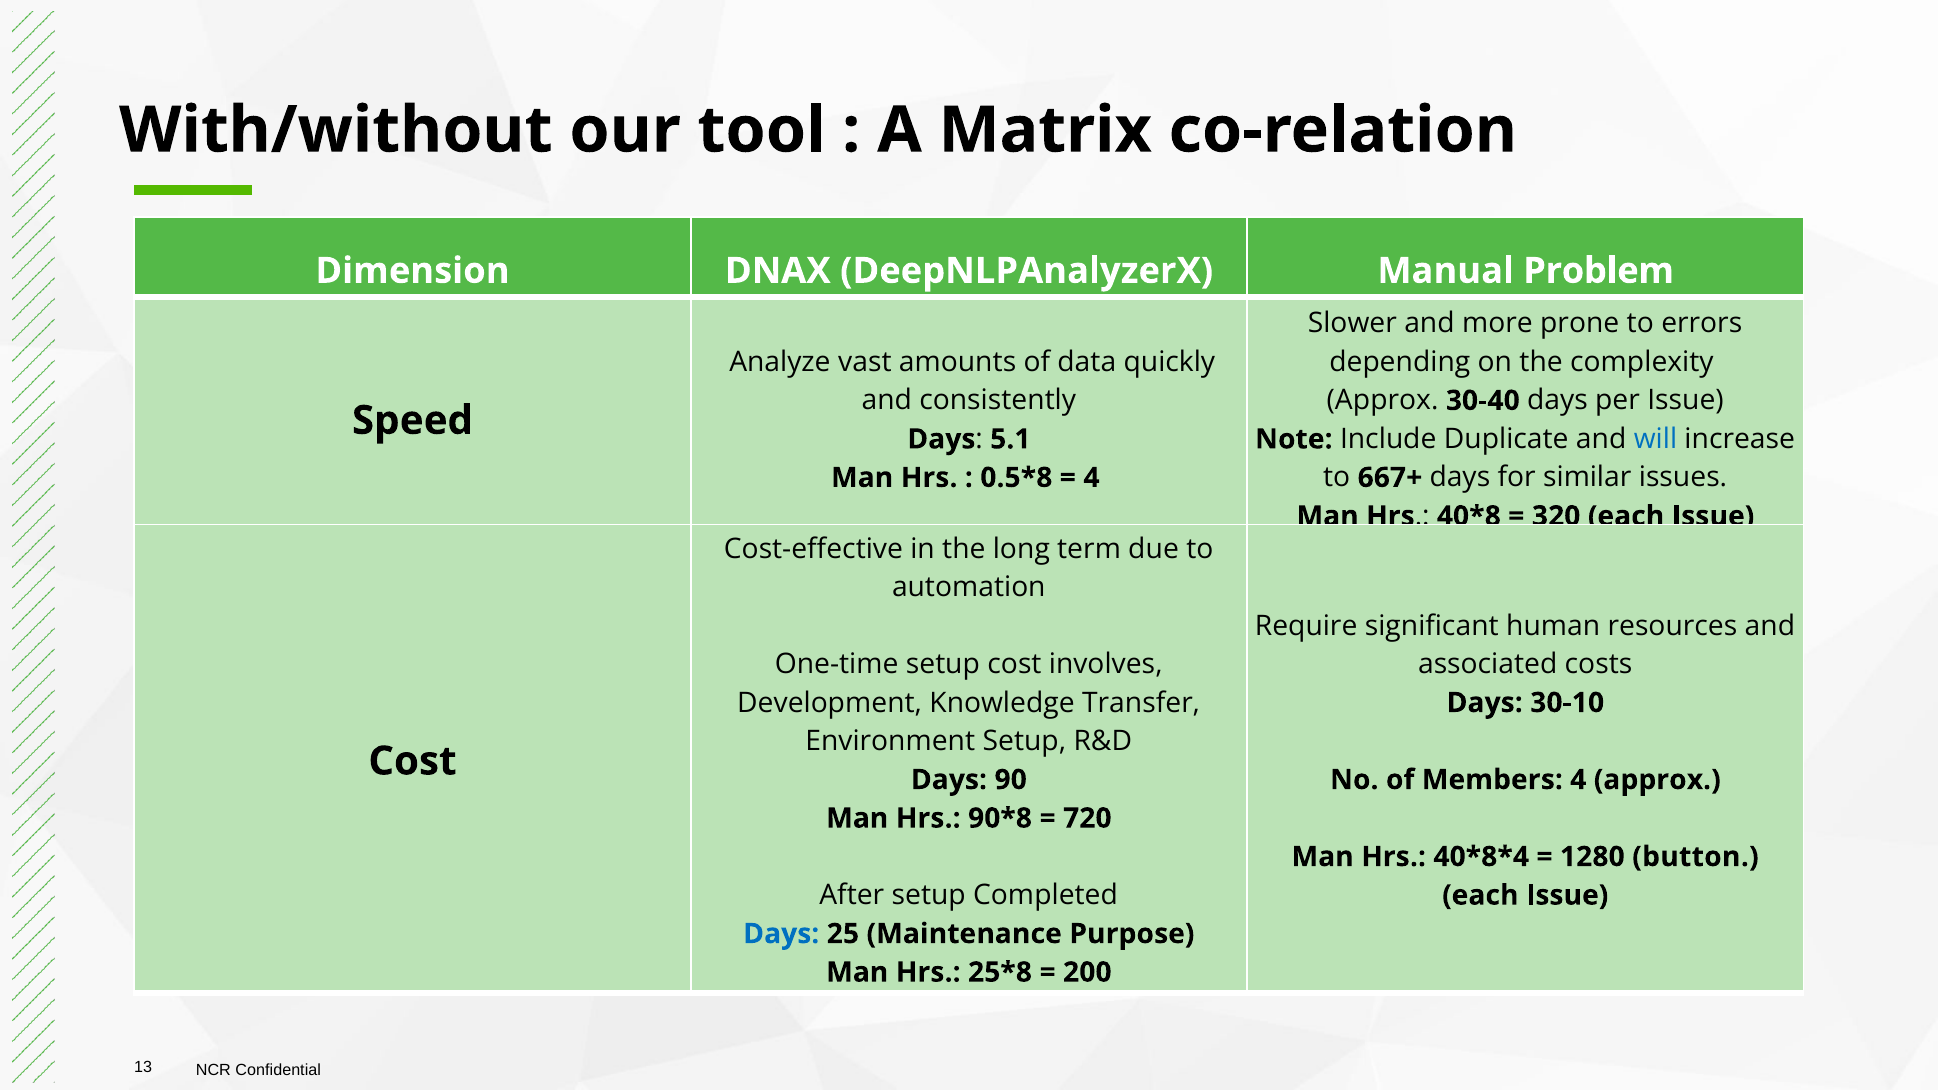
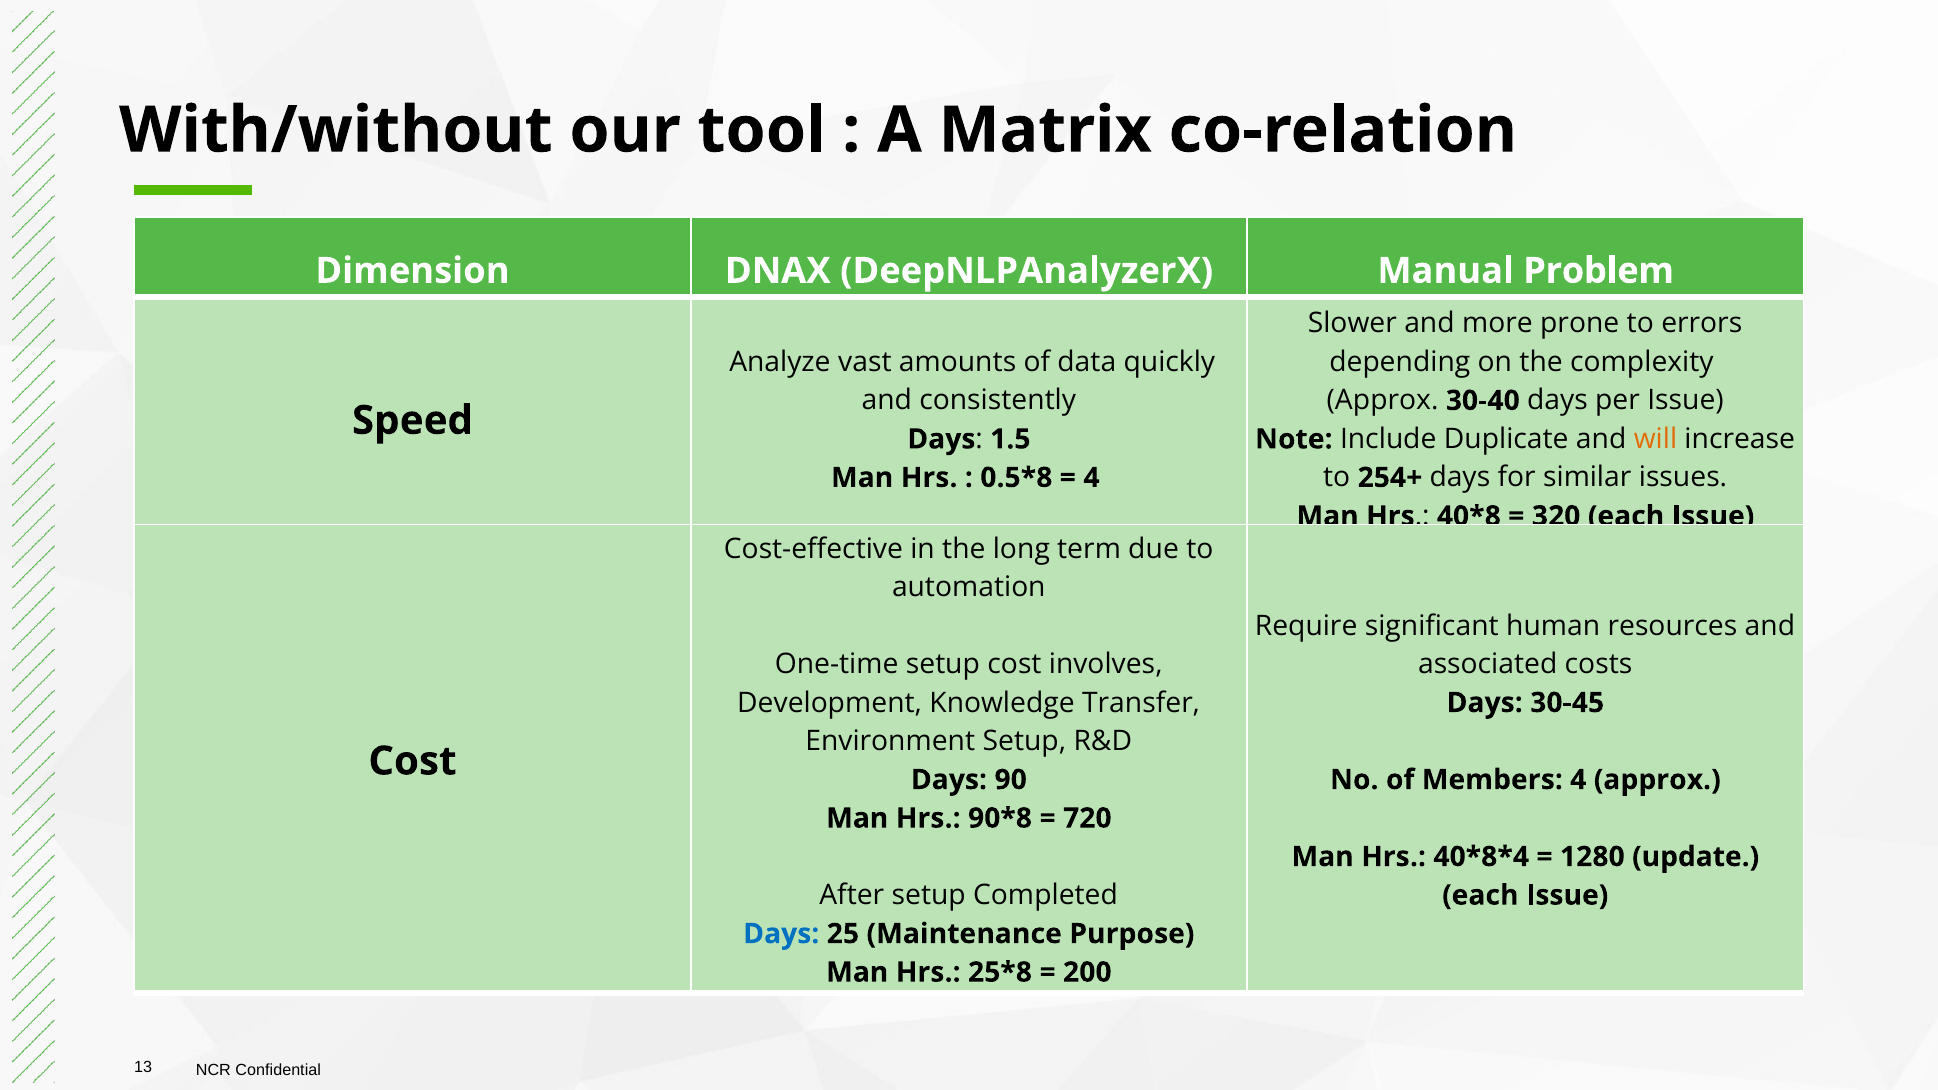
5.1: 5.1 -> 1.5
will colour: blue -> orange
667+: 667+ -> 254+
30-10: 30-10 -> 30-45
button: button -> update
